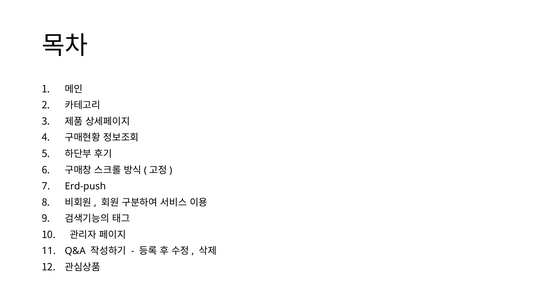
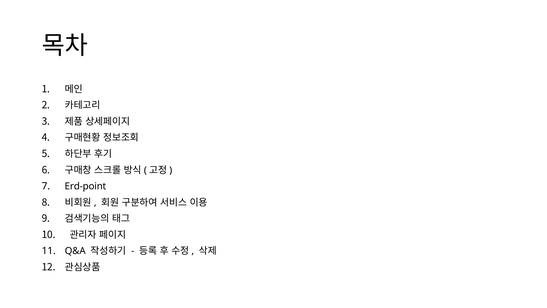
Erd-push: Erd-push -> Erd-point
